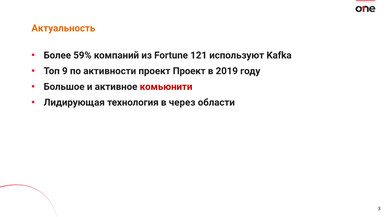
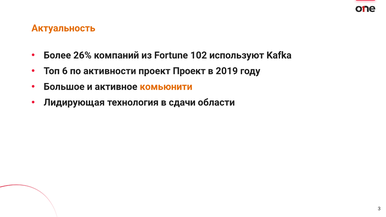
59%: 59% -> 26%
121: 121 -> 102
9: 9 -> 6
комьюнити colour: red -> orange
через: через -> сдачи
